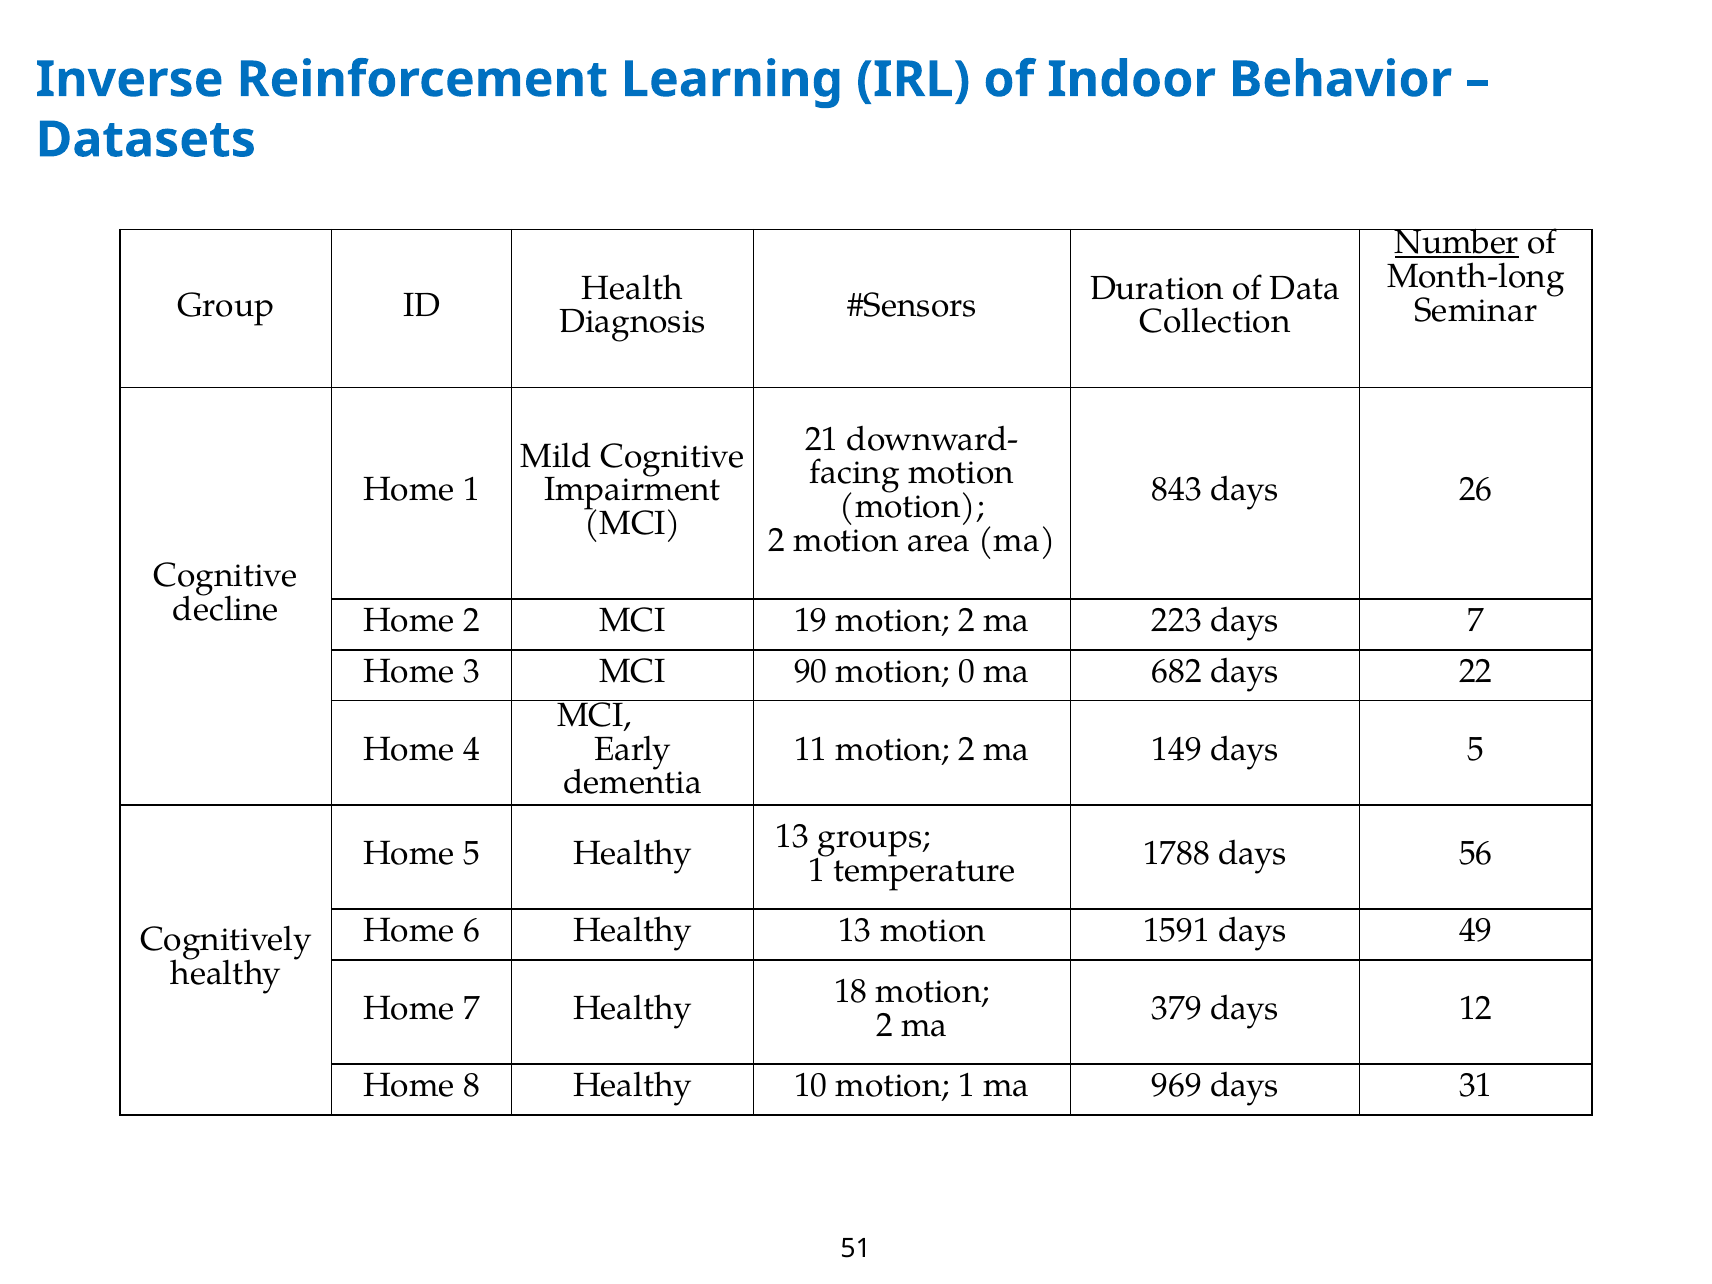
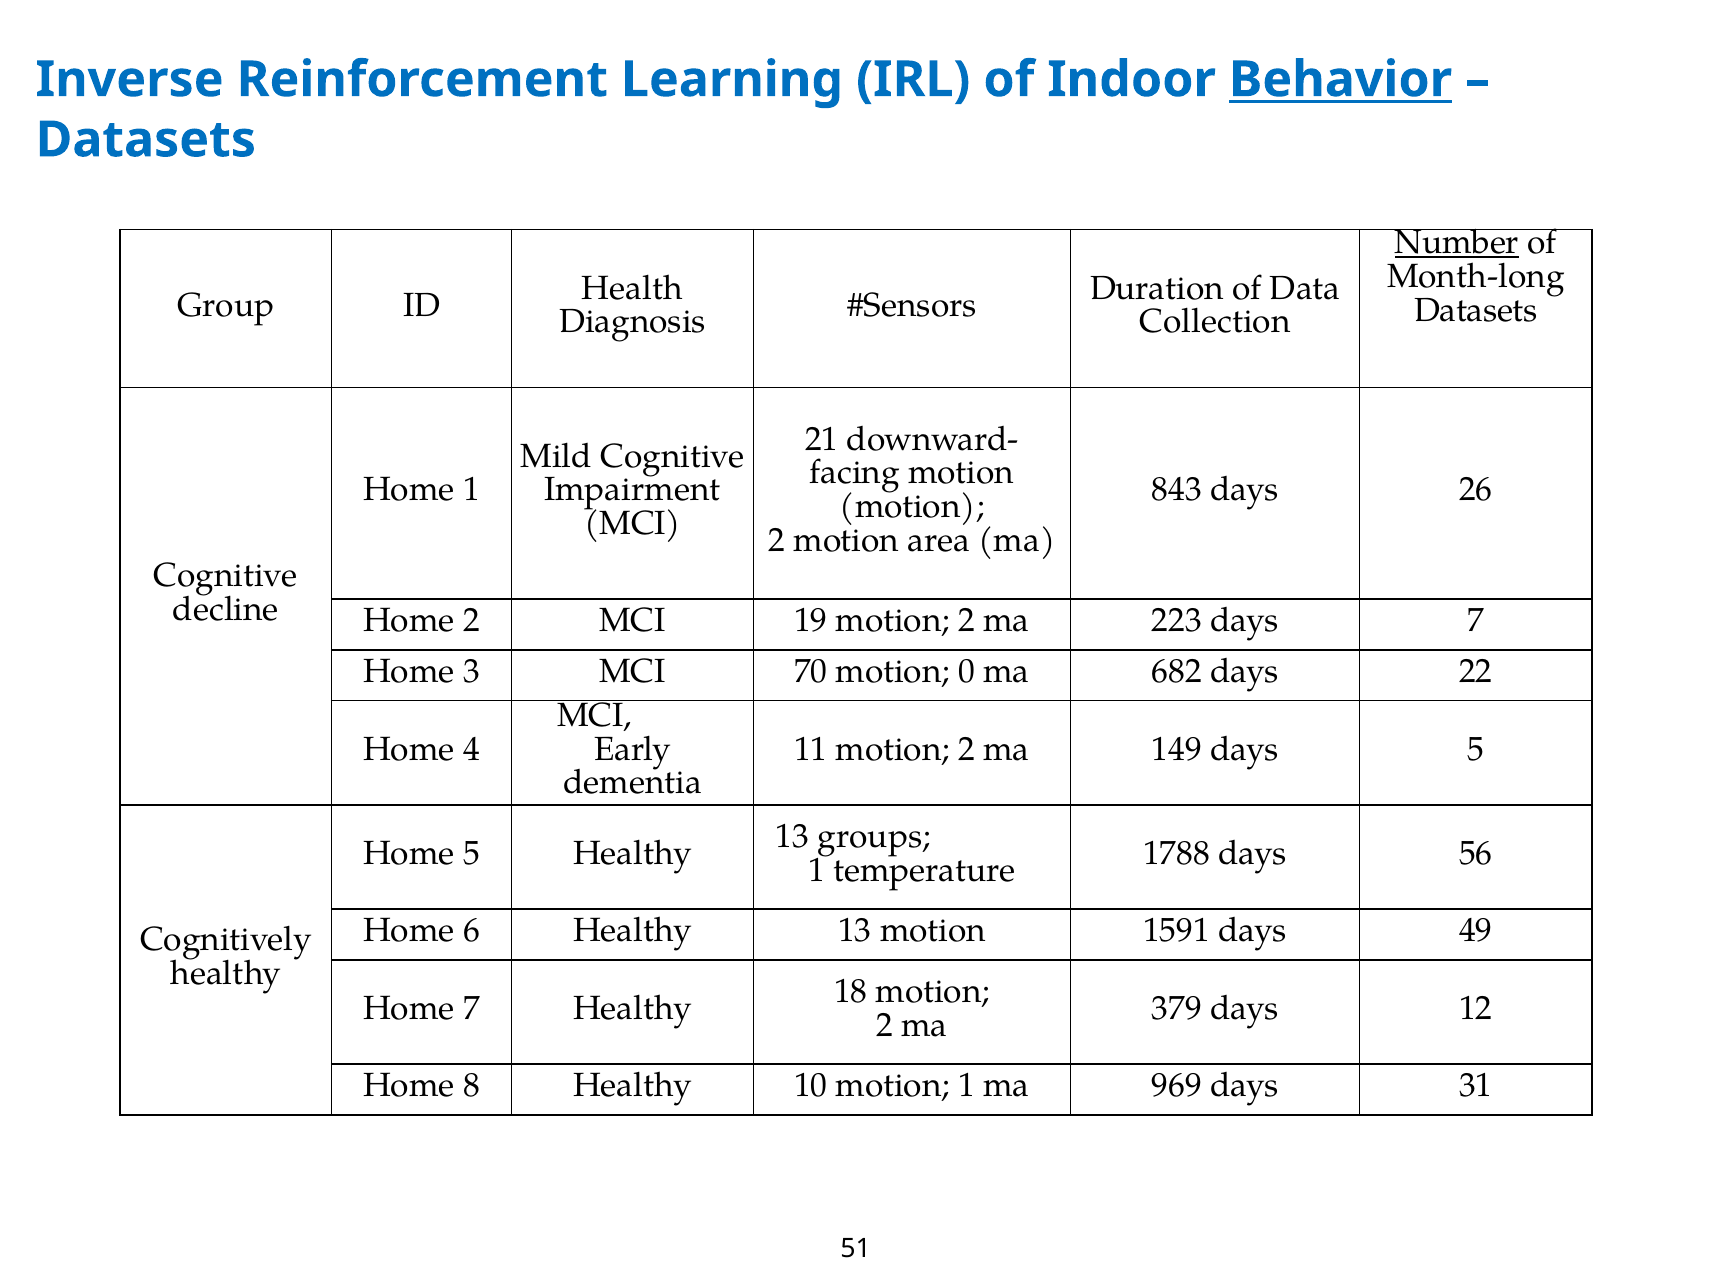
Behavior underline: none -> present
Seminar at (1476, 310): Seminar -> Datasets
90: 90 -> 70
